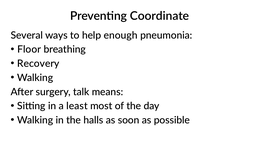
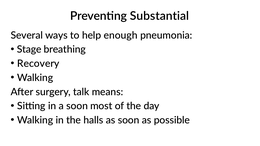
Coordinate: Coordinate -> Substantial
Floor: Floor -> Stage
a least: least -> soon
